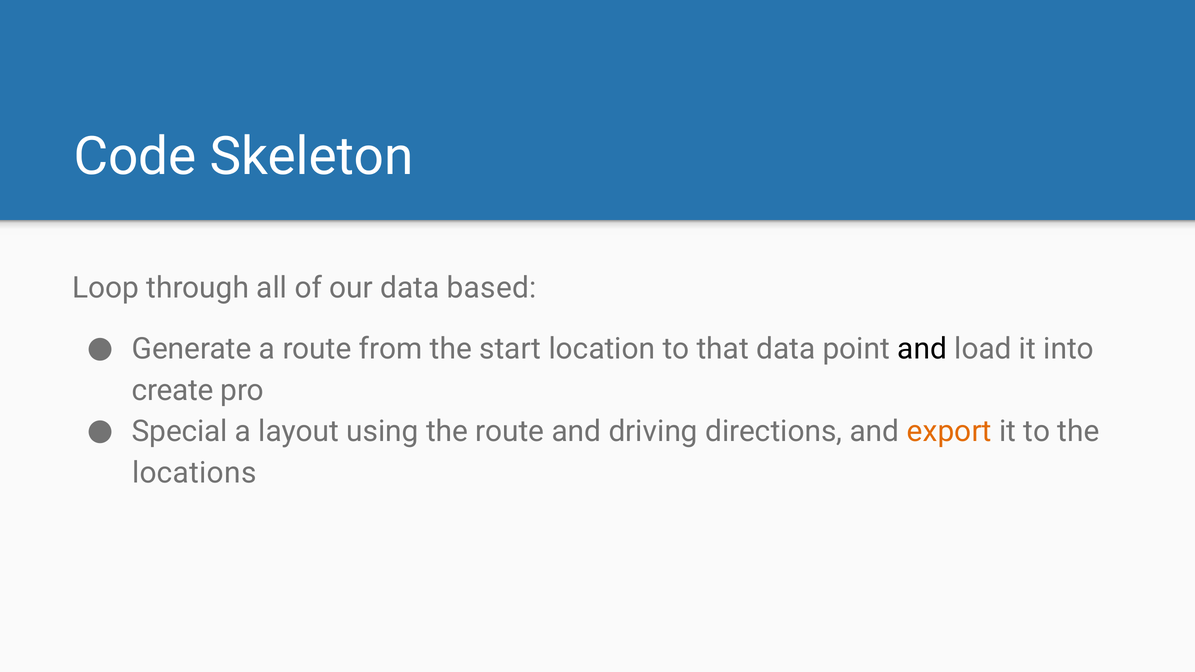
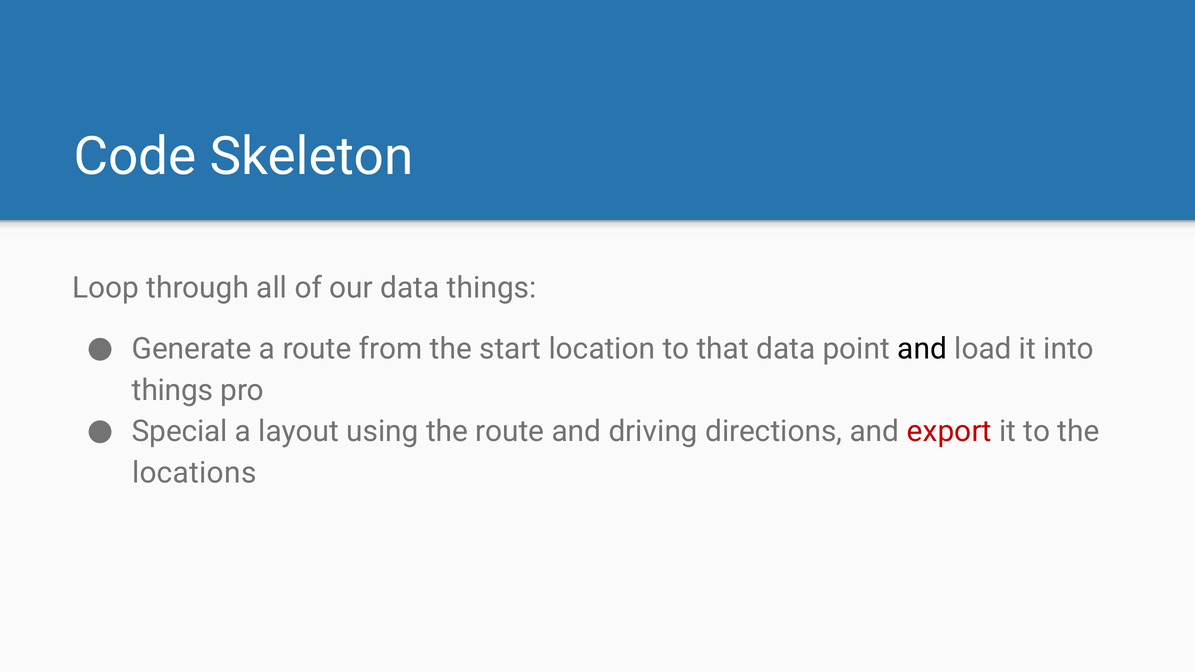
data based: based -> things
create at (173, 390): create -> things
export colour: orange -> red
